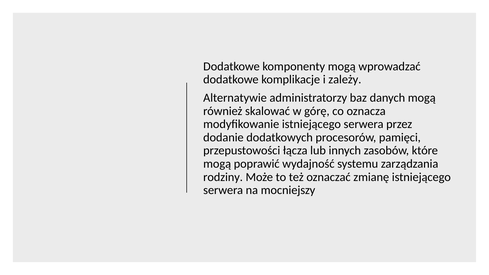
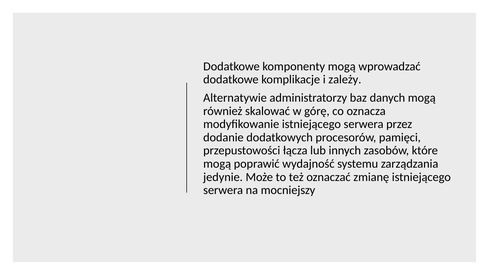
rodziny: rodziny -> jedynie
